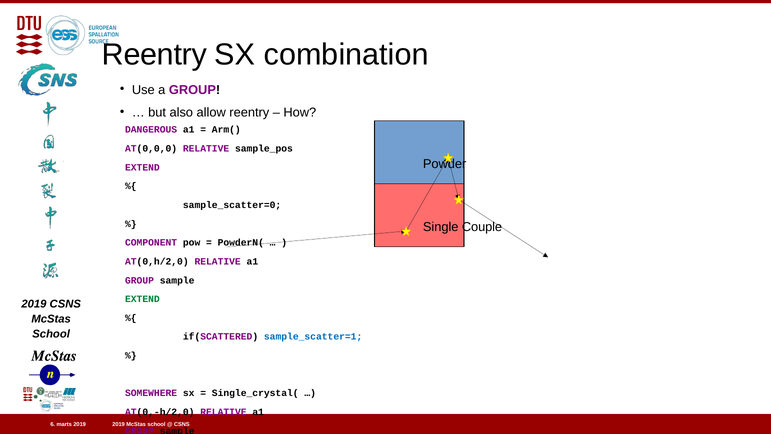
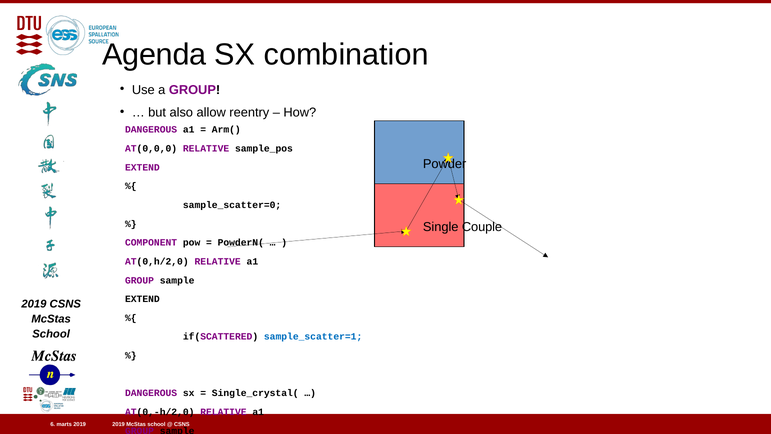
Reentry at (154, 54): Reentry -> Agenda
EXTEND at (142, 299) colour: green -> black
SOMEWHERE at (151, 393): SOMEWHERE -> DANGEROUS
